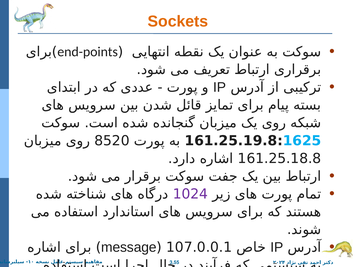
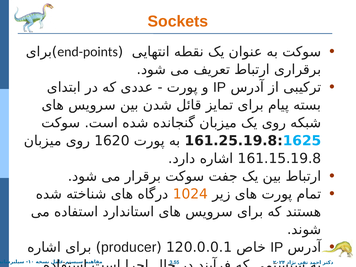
8520: 8520 -> 1620
161.25.18.8: 161.25.18.8 -> 161.15.19.8
1024 colour: purple -> orange
message: message -> producer
107.0.0.1: 107.0.0.1 -> 120.0.0.1
